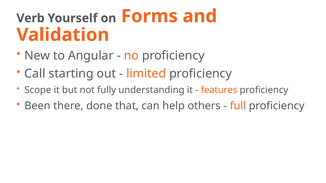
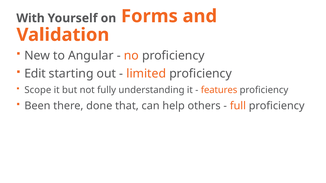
Verb: Verb -> With
Call: Call -> Edit
